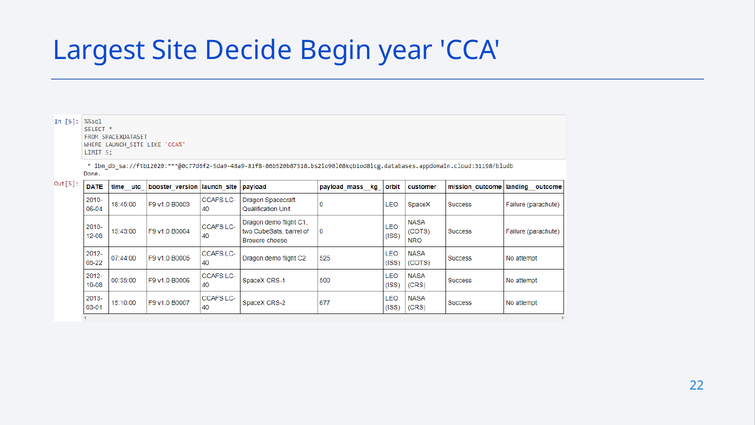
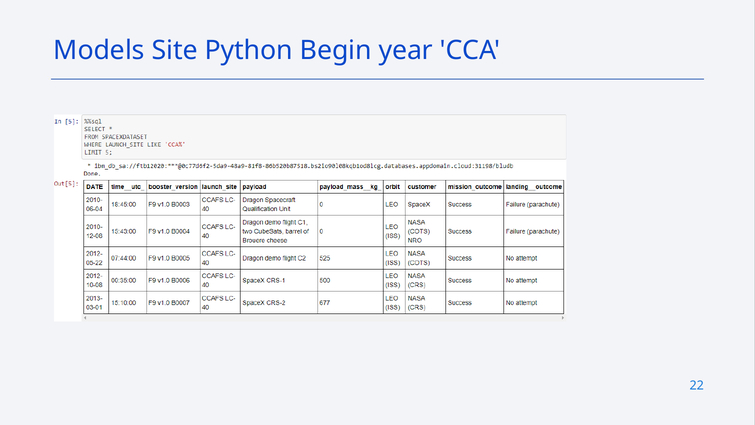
Largest: Largest -> Models
Decide: Decide -> Python
